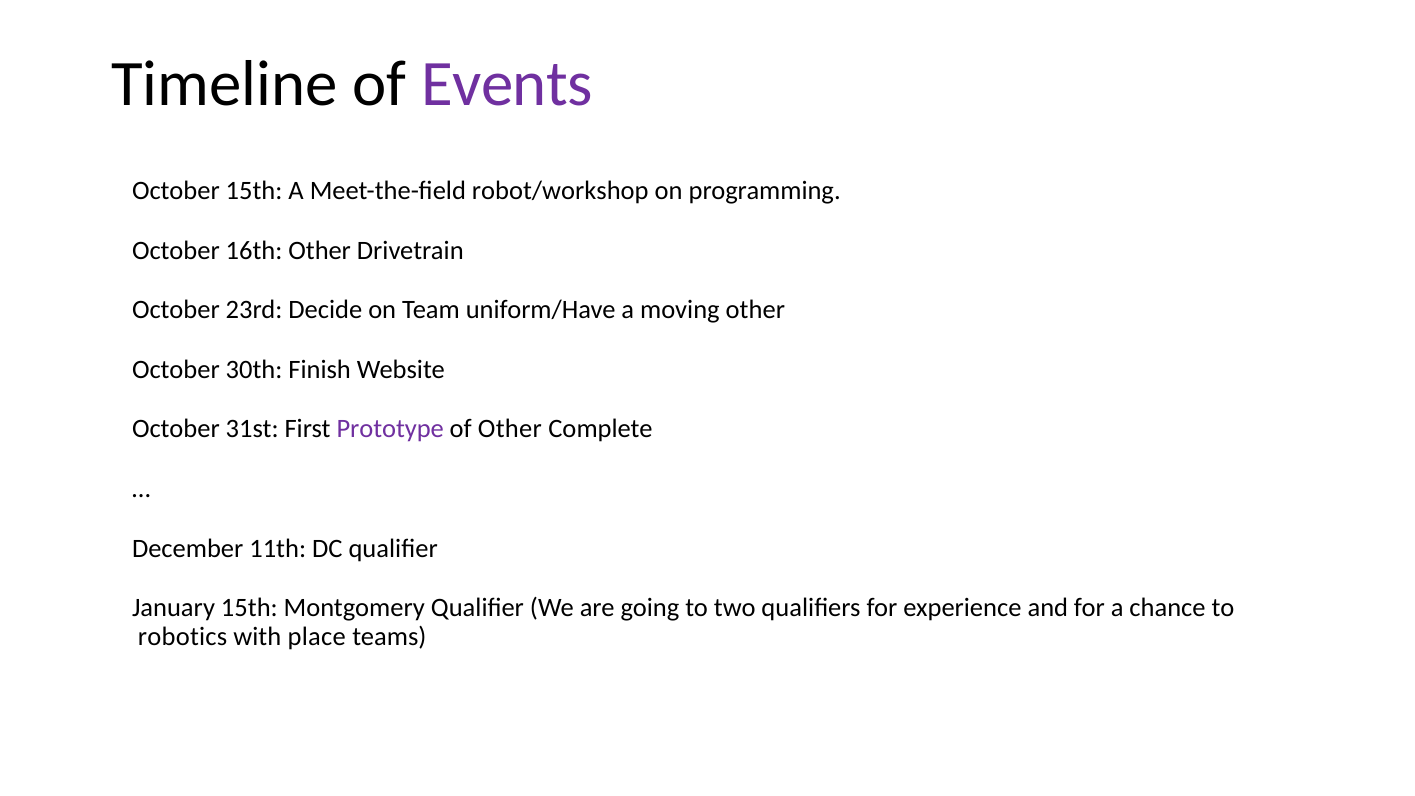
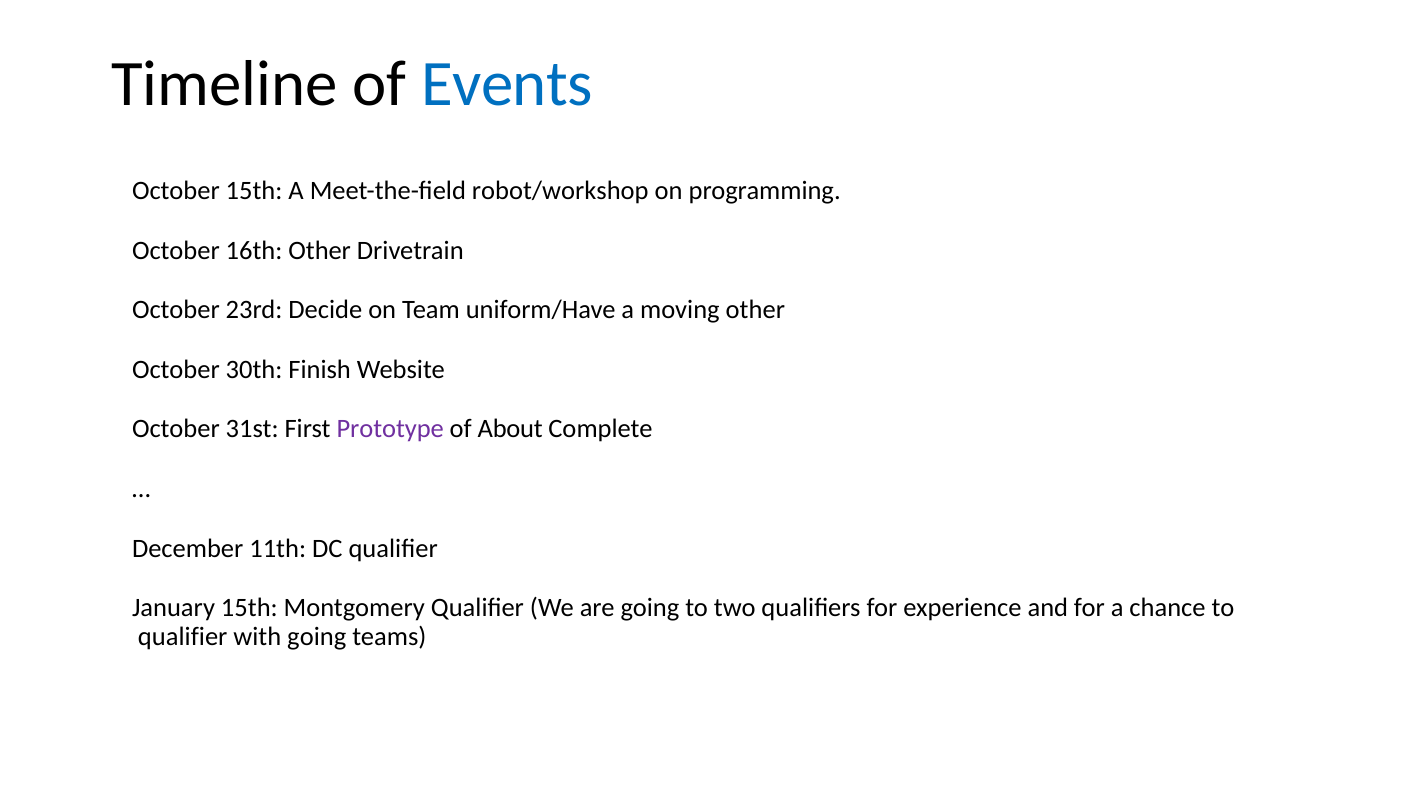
Events colour: purple -> blue
of Other: Other -> About
robotics at (183, 637): robotics -> qualifier
with place: place -> going
